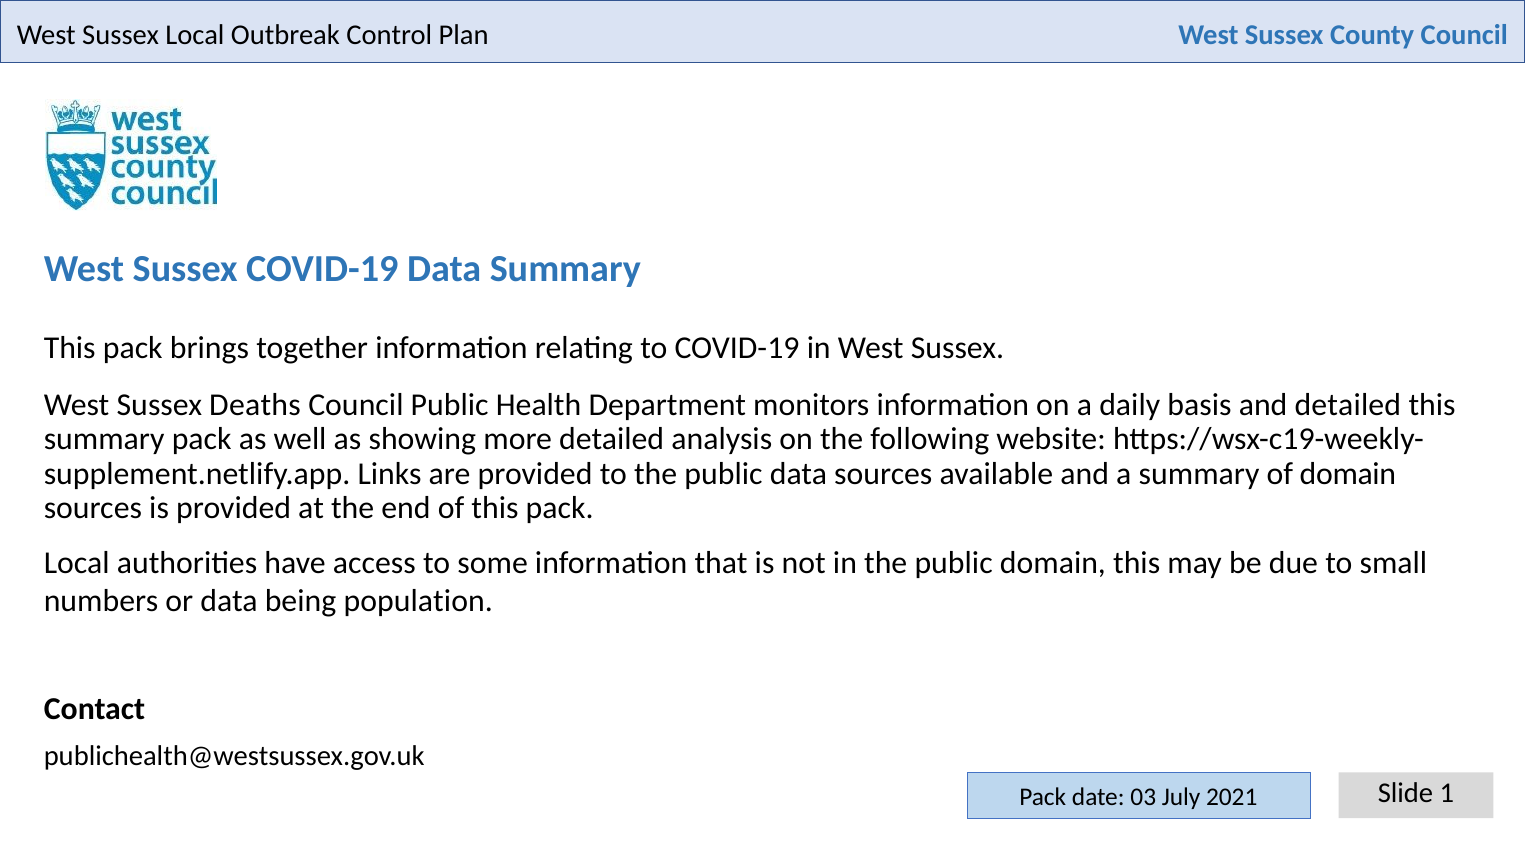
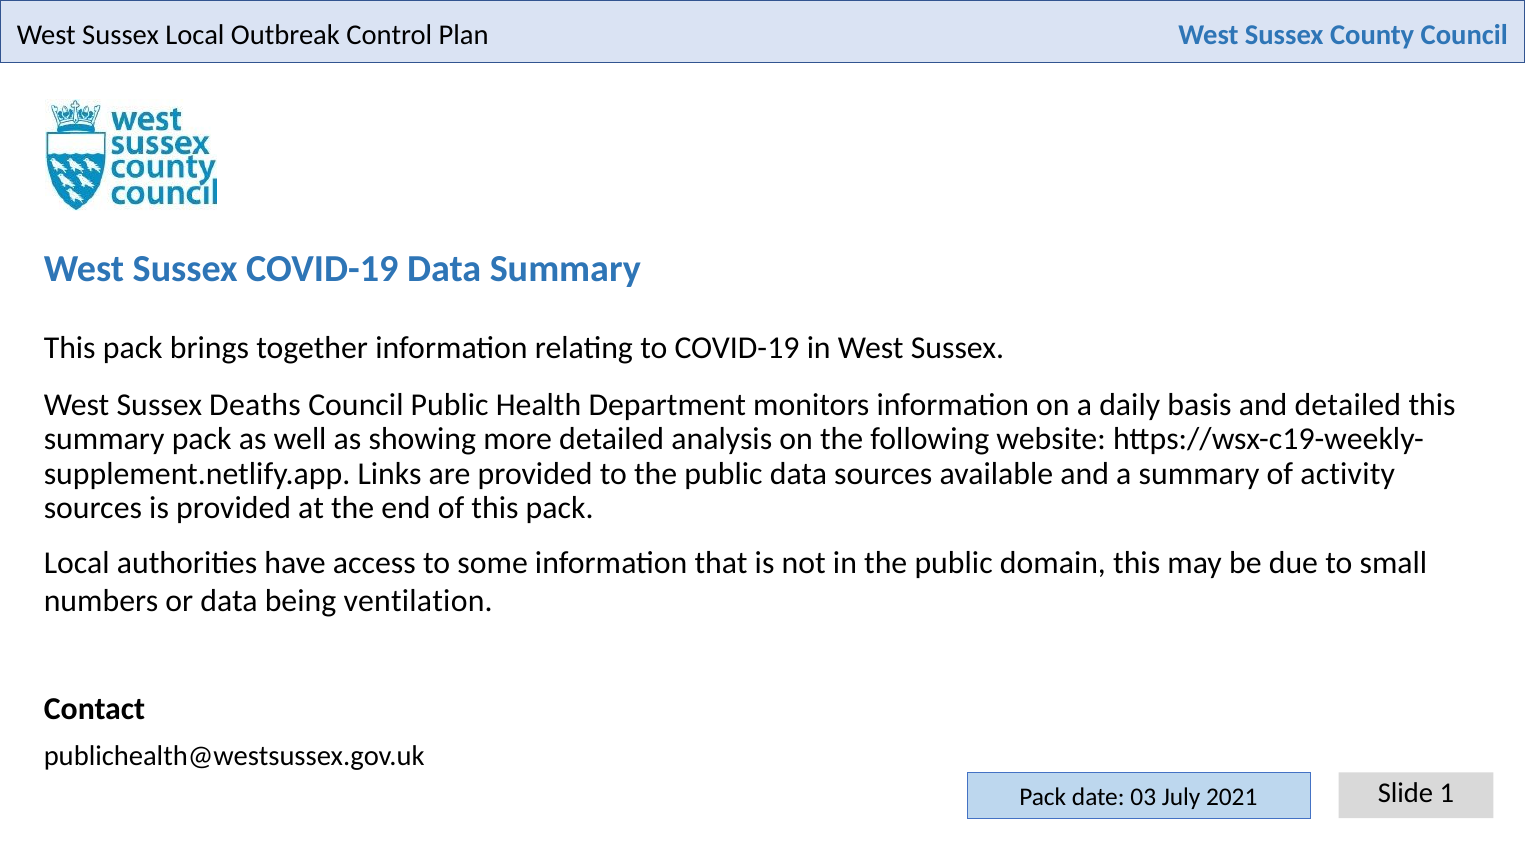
of domain: domain -> activity
population: population -> ventilation
